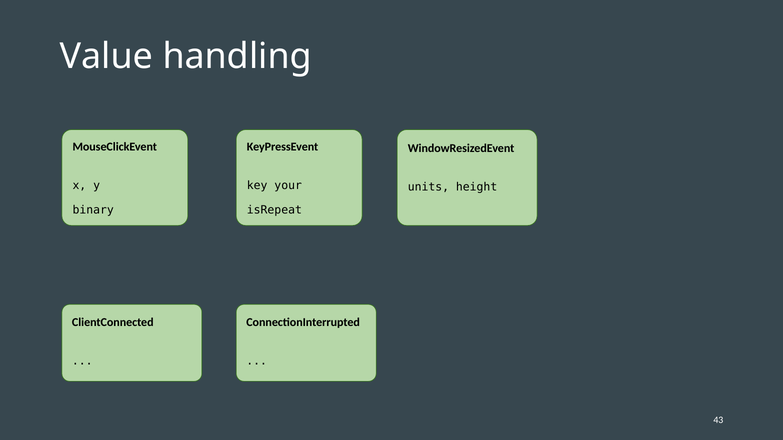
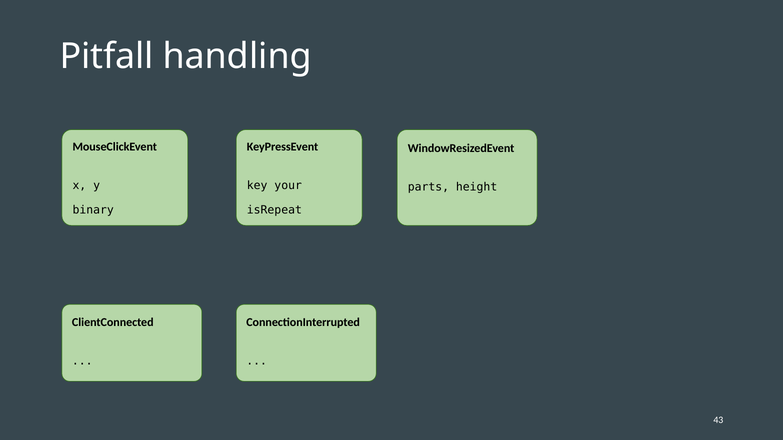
Value: Value -> Pitfall
units: units -> parts
